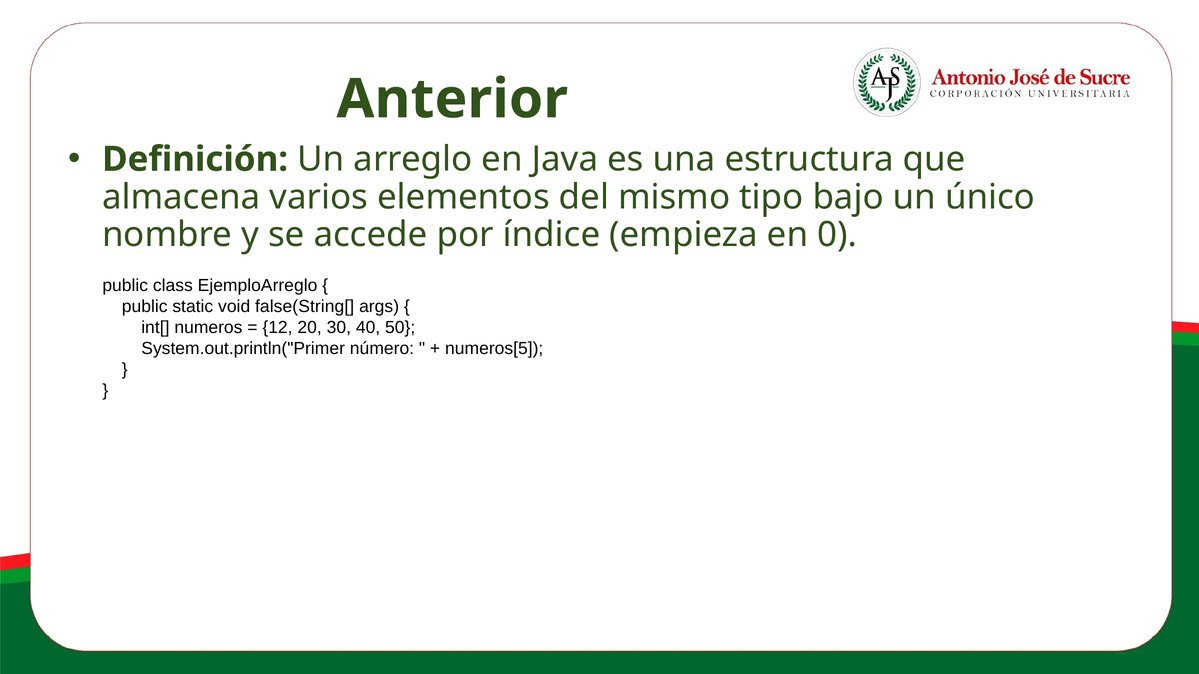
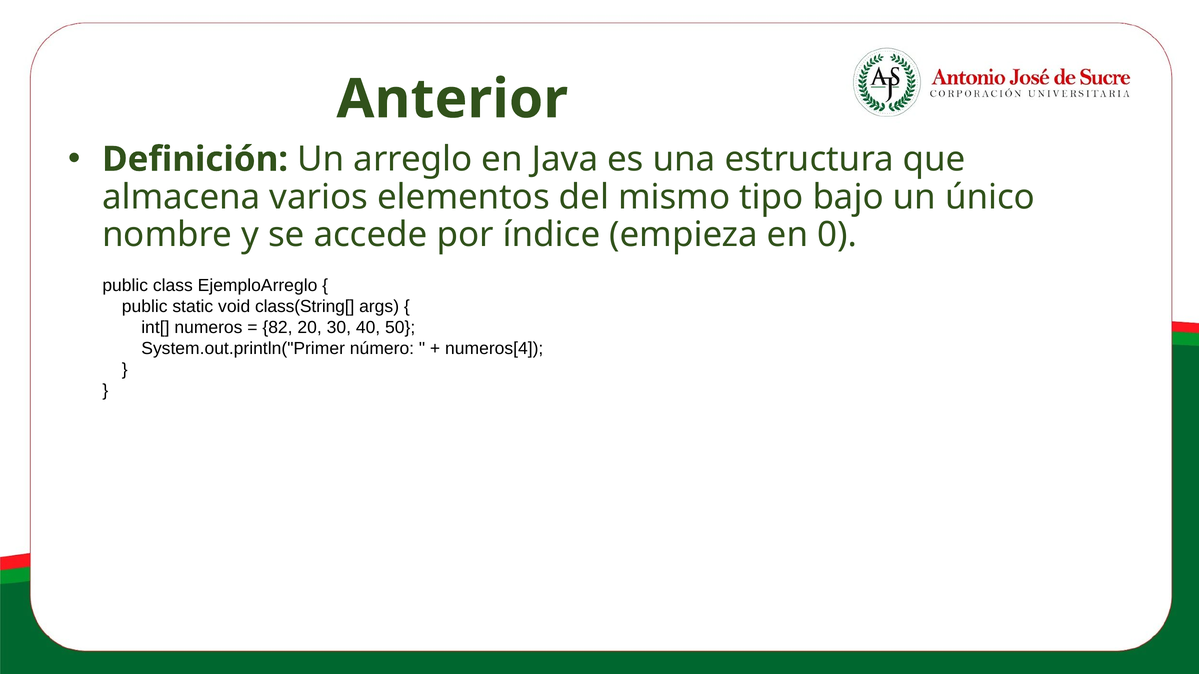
false(String[: false(String[ -> class(String[
12: 12 -> 82
numeros[5: numeros[5 -> numeros[4
